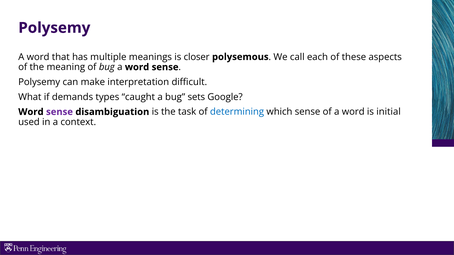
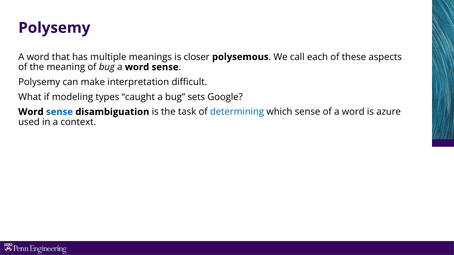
demands: demands -> modeling
sense at (59, 112) colour: purple -> blue
initial: initial -> azure
